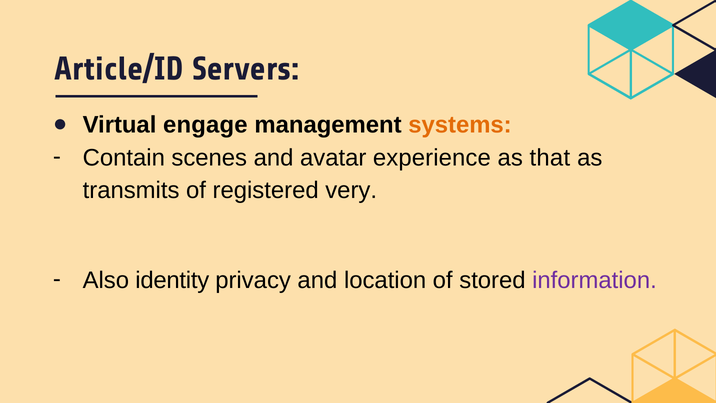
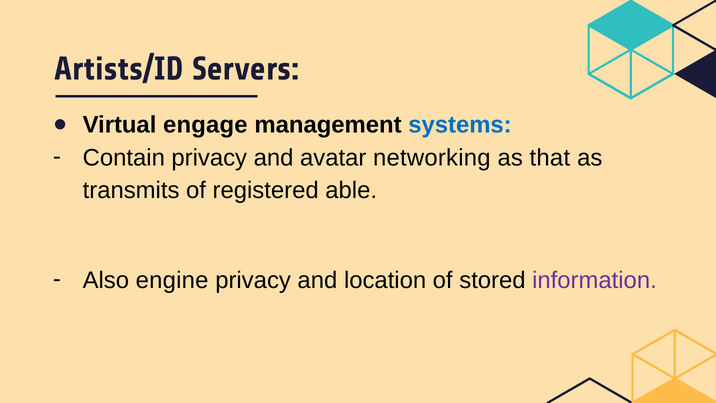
Article/ID: Article/ID -> Artists/ID
systems colour: orange -> blue
Contain scenes: scenes -> privacy
experience: experience -> networking
very: very -> able
identity: identity -> engine
